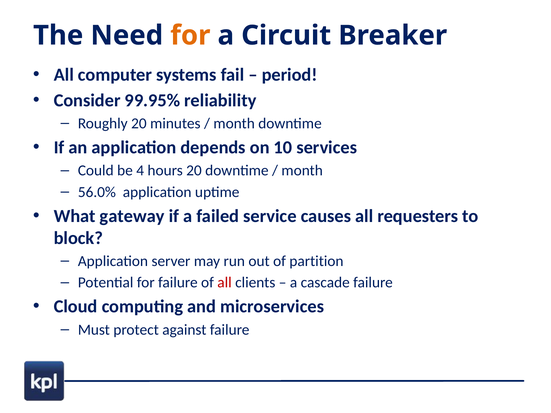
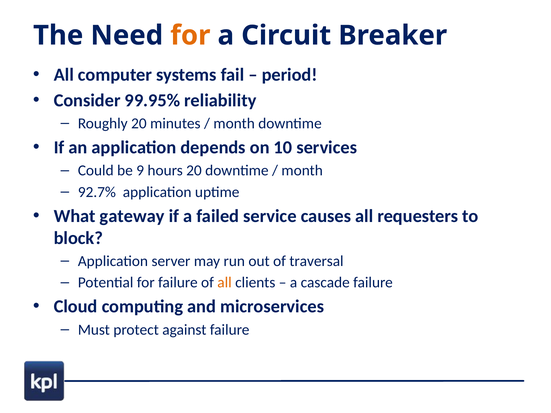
4: 4 -> 9
56.0%: 56.0% -> 92.7%
partition: partition -> traversal
all at (225, 283) colour: red -> orange
